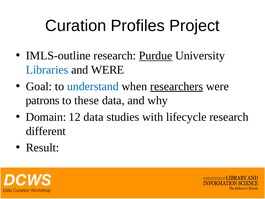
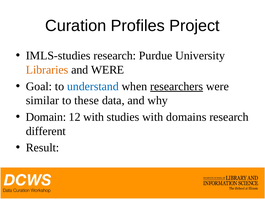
IMLS-outline: IMLS-outline -> IMLS-studies
Purdue underline: present -> none
Libraries colour: blue -> orange
patrons: patrons -> similar
12 data: data -> with
lifecycle: lifecycle -> domains
